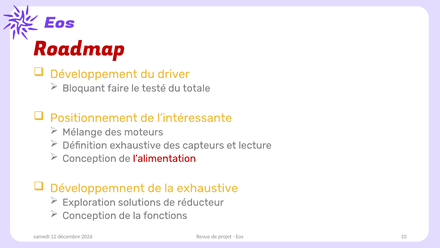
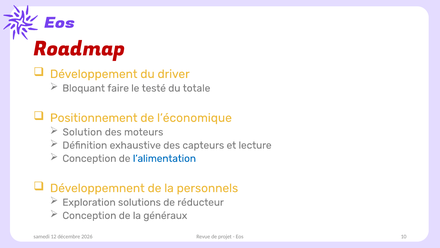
l’intéressante: l’intéressante -> l’économique
Mélange: Mélange -> Solution
l’alimentation colour: red -> blue
la exhaustive: exhaustive -> personnels
fonctions: fonctions -> généraux
